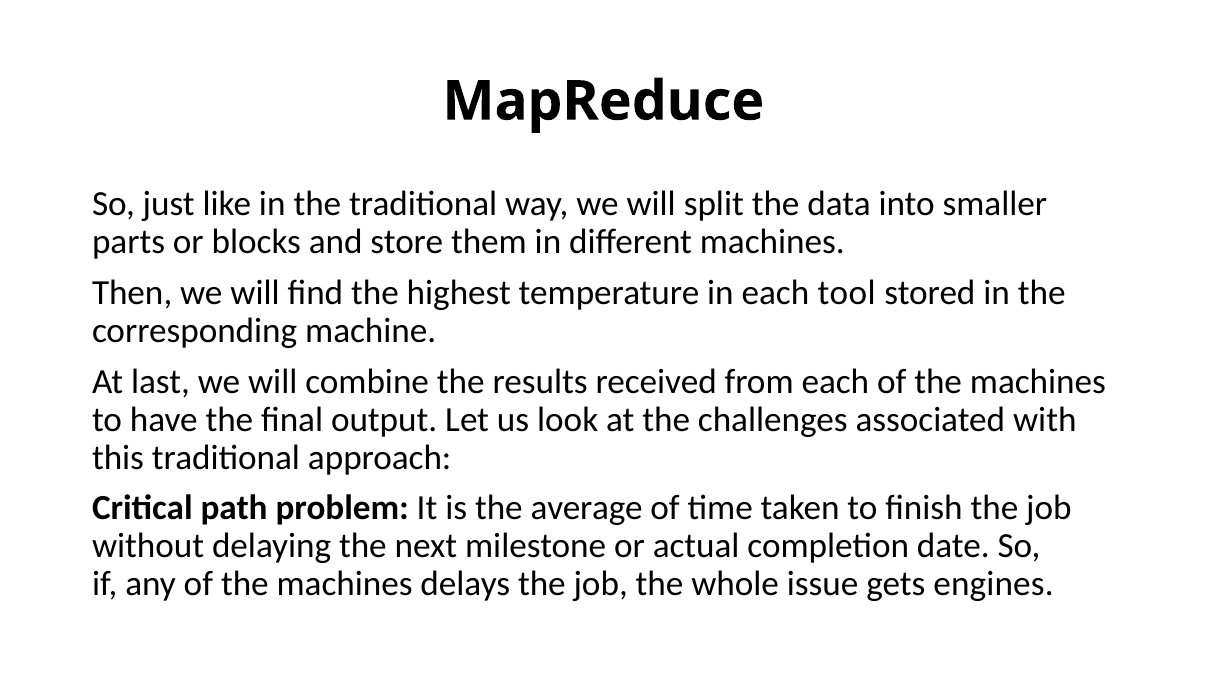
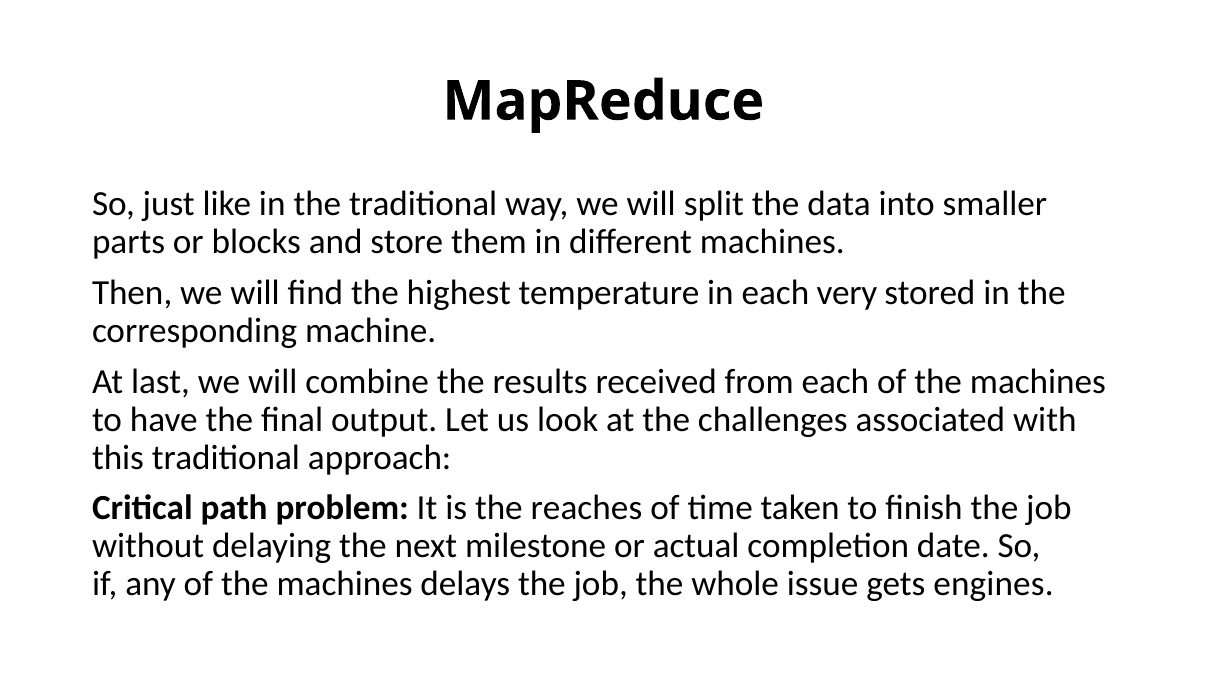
tool: tool -> very
average: average -> reaches
